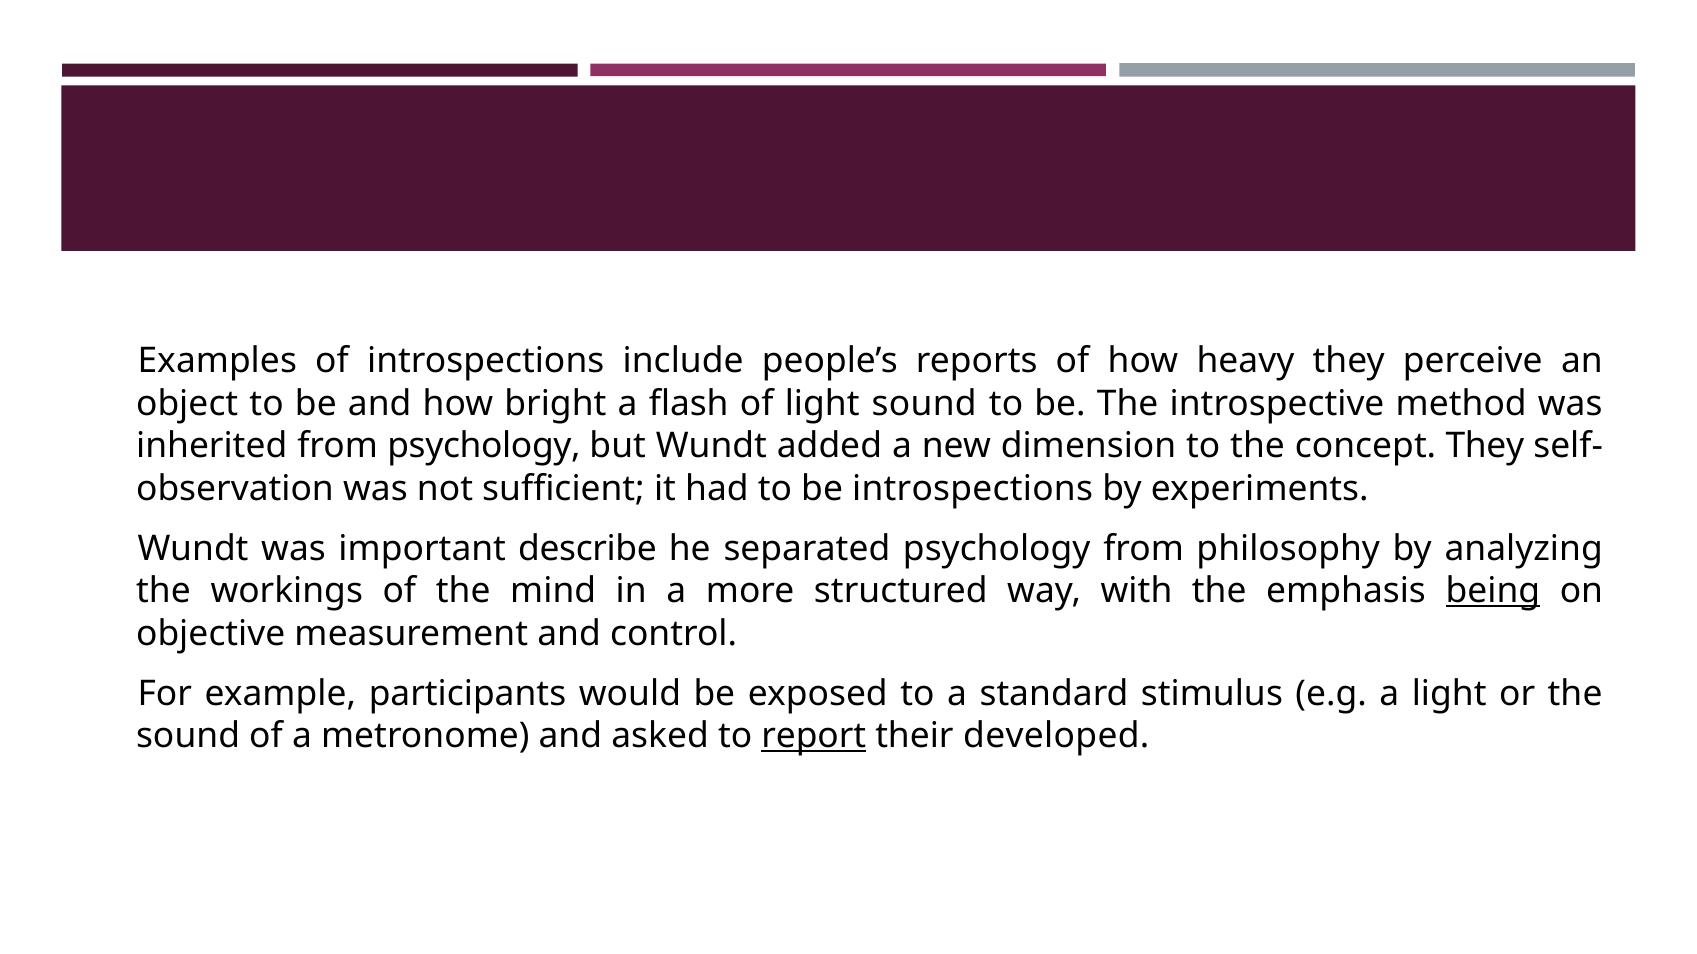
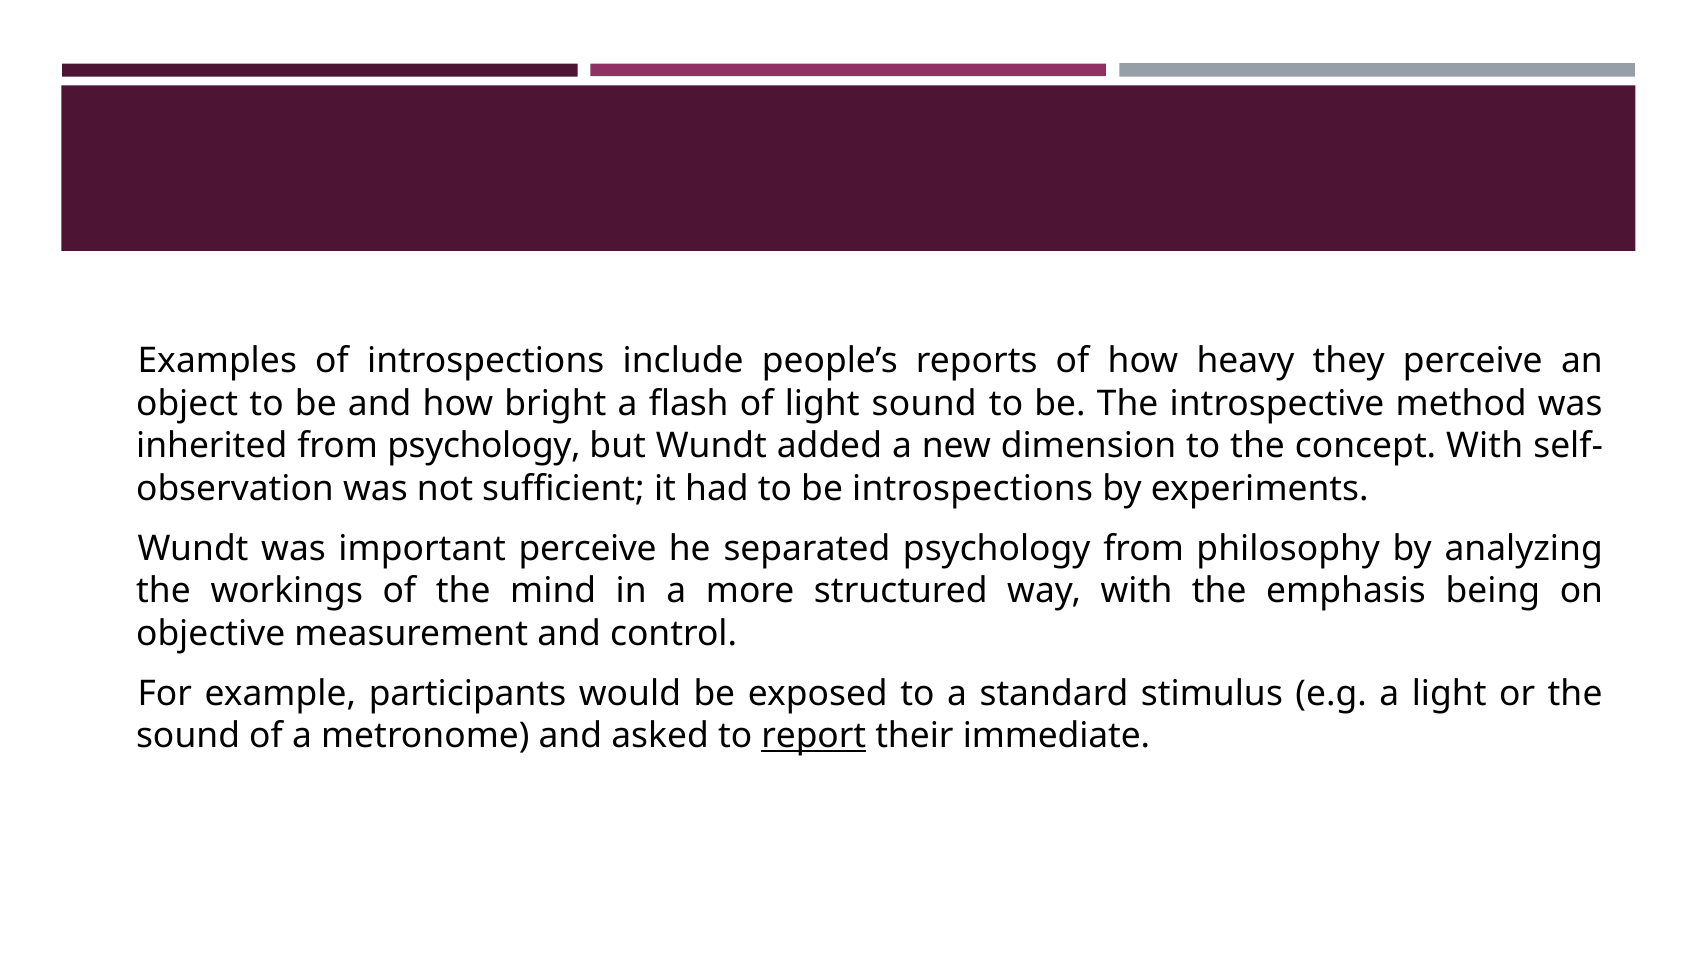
concept They: They -> With
important describe: describe -> perceive
being underline: present -> none
developed: developed -> immediate
